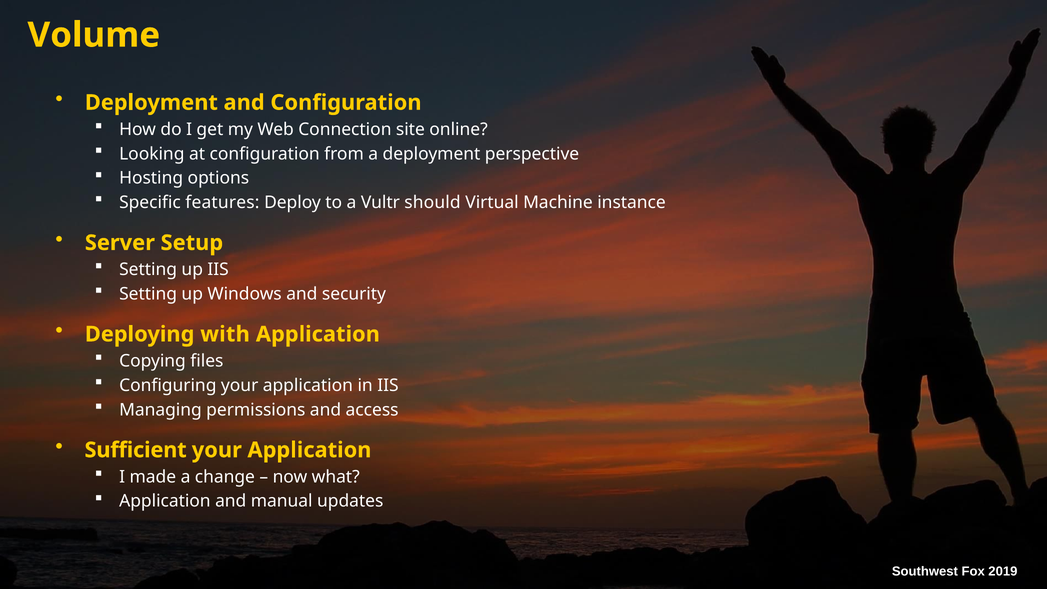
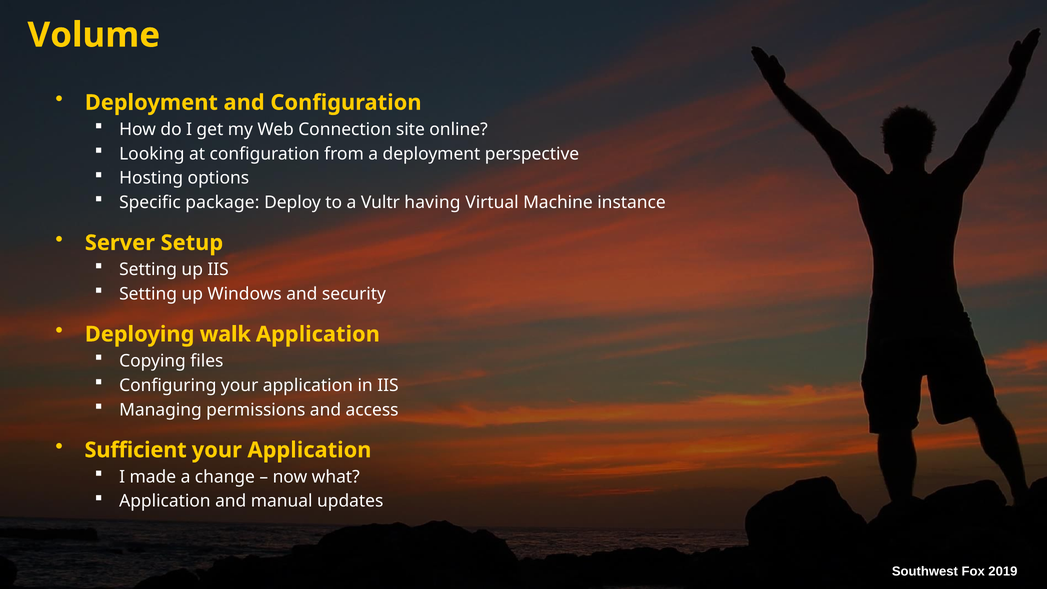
features: features -> package
should: should -> having
with: with -> walk
